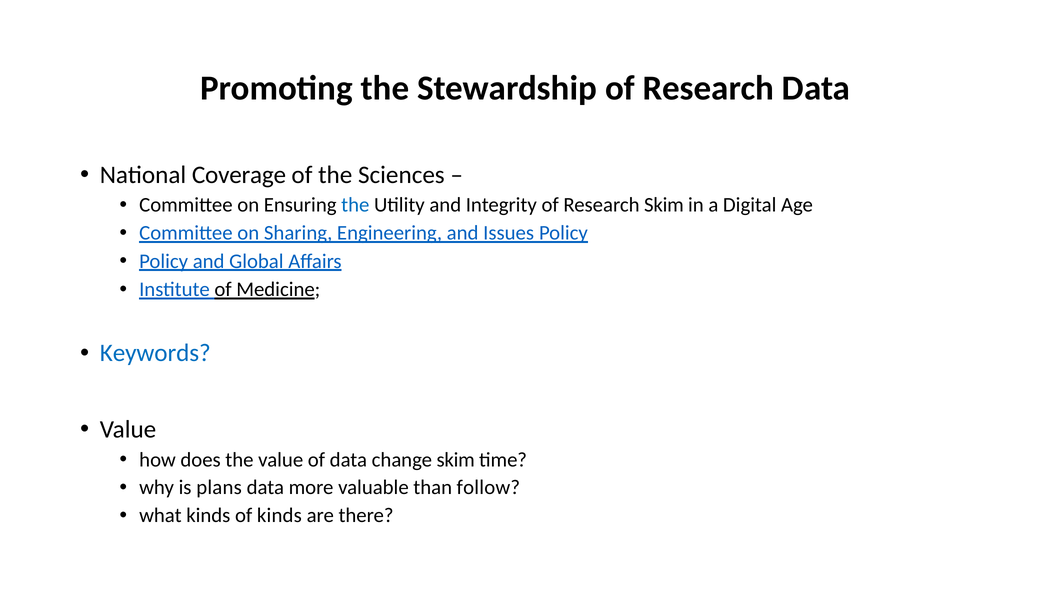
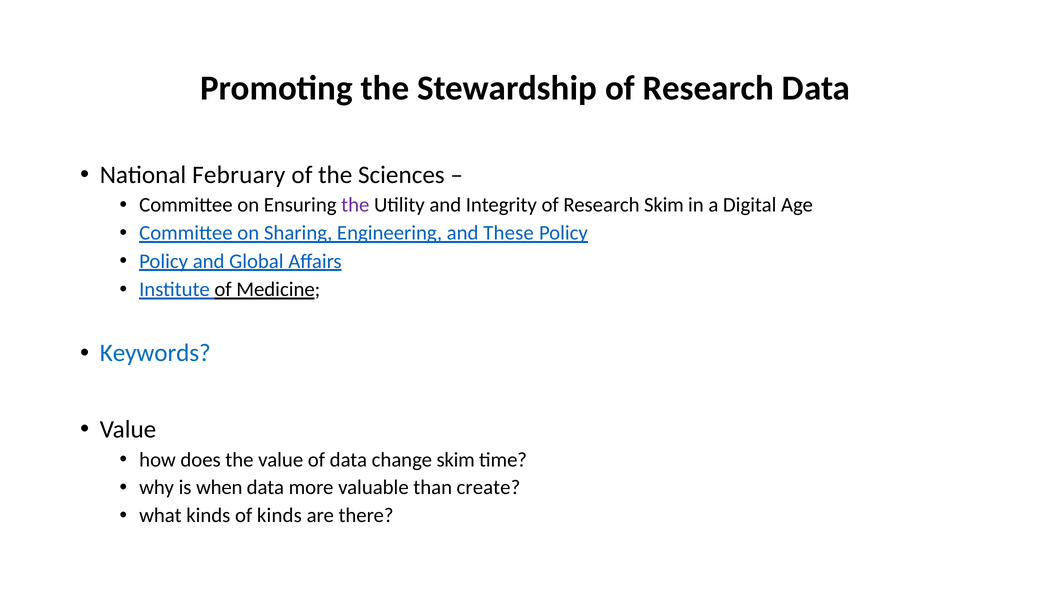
Coverage: Coverage -> February
the at (355, 205) colour: blue -> purple
Issues: Issues -> These
plans: plans -> when
follow: follow -> create
